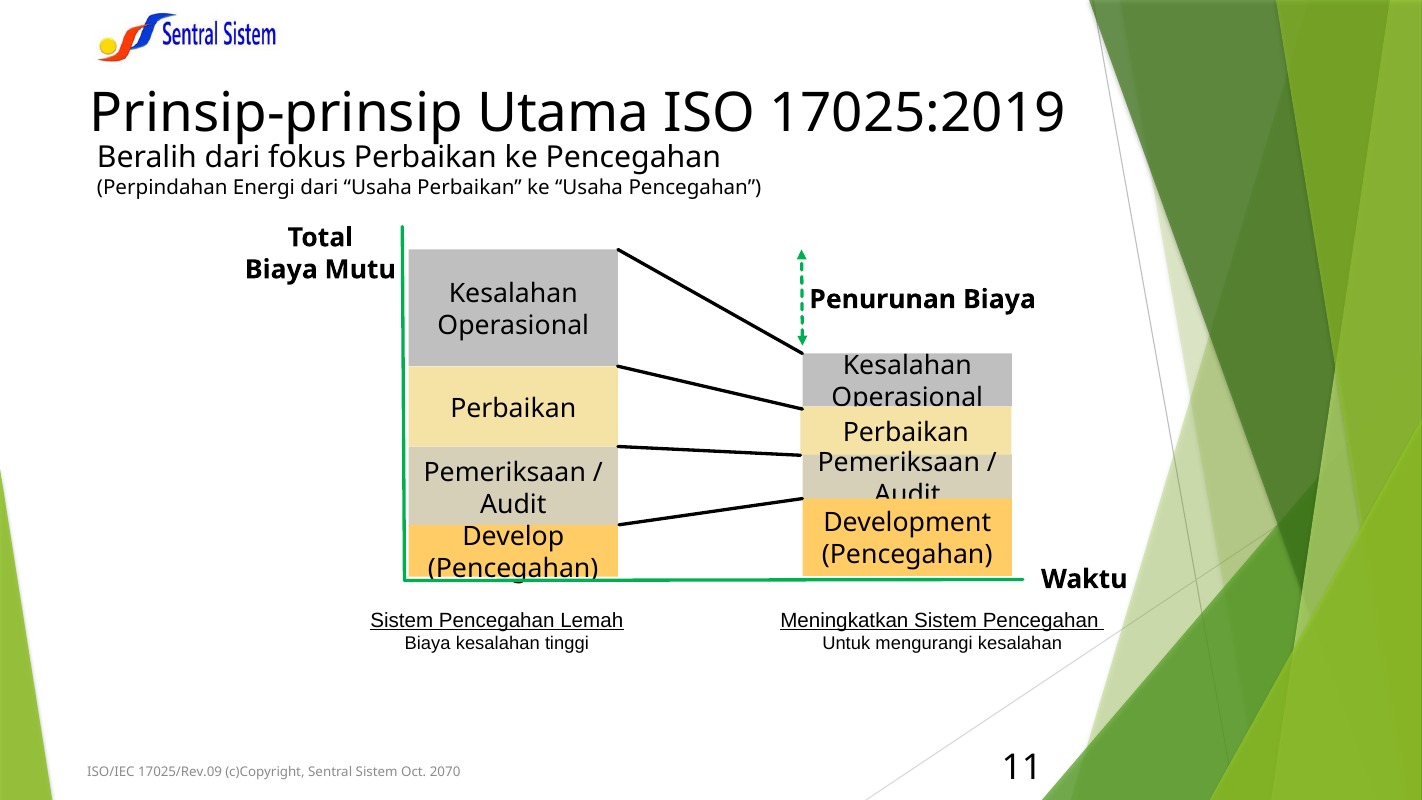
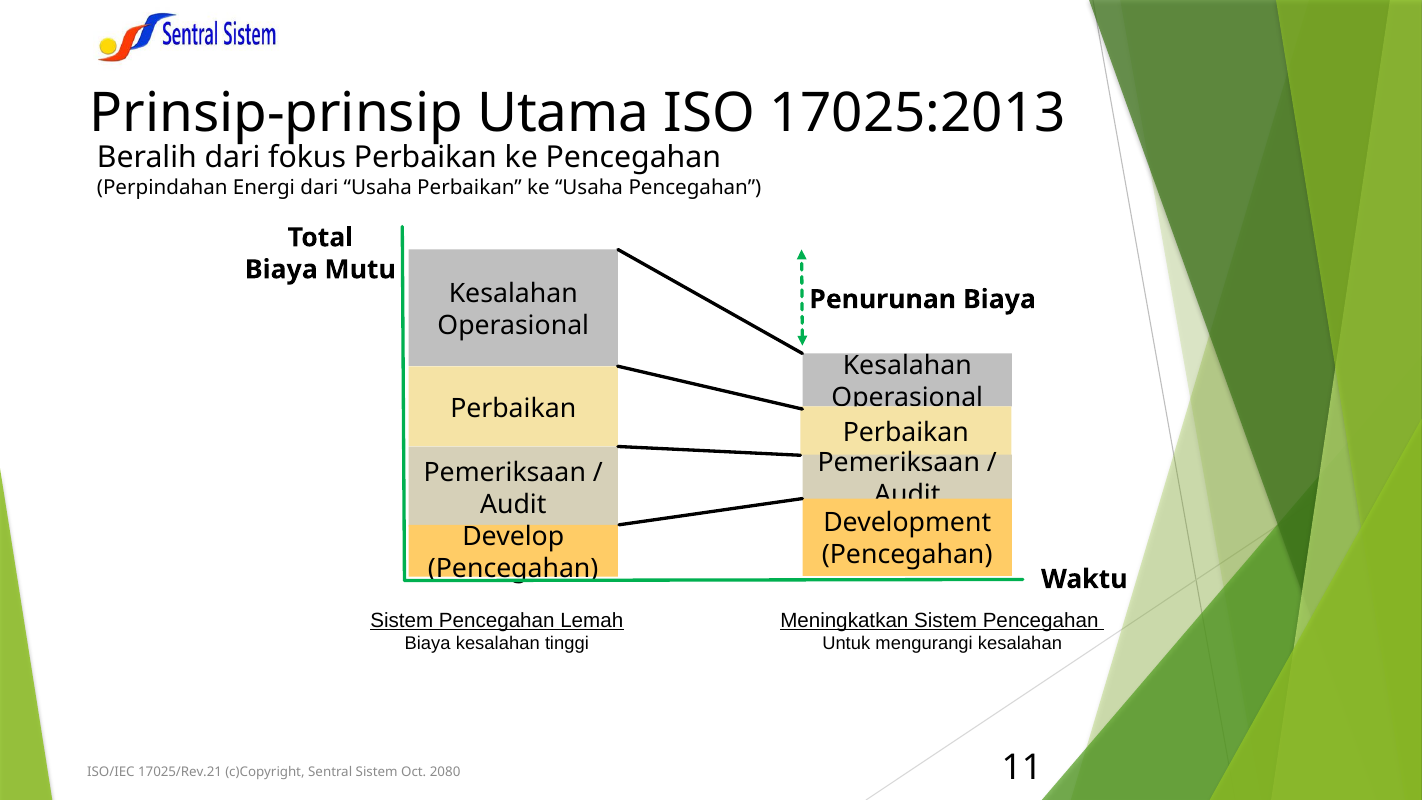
17025:2019: 17025:2019 -> 17025:2013
17025/Rev.09: 17025/Rev.09 -> 17025/Rev.21
2070: 2070 -> 2080
